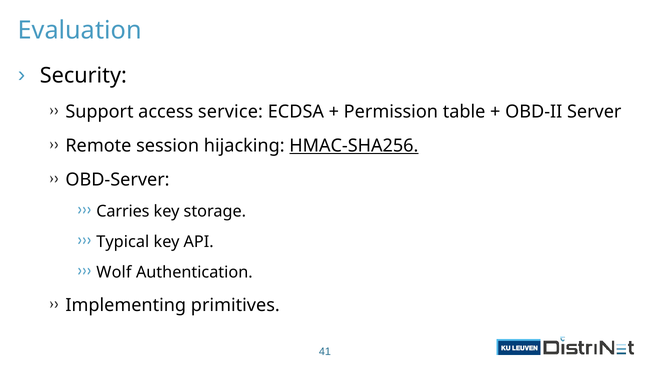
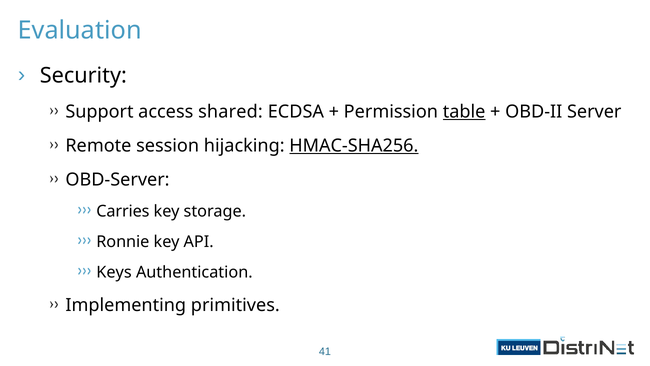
service: service -> shared
table underline: none -> present
Typical: Typical -> Ronnie
Wolf: Wolf -> Keys
